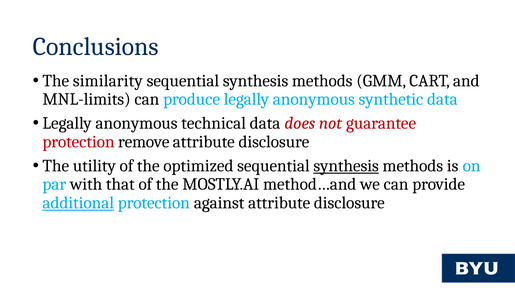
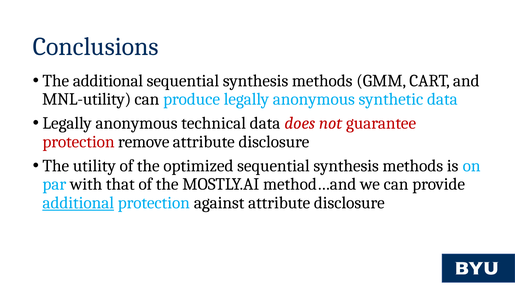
The similarity: similarity -> additional
MNL-limits: MNL-limits -> MNL-utility
synthesis at (346, 166) underline: present -> none
